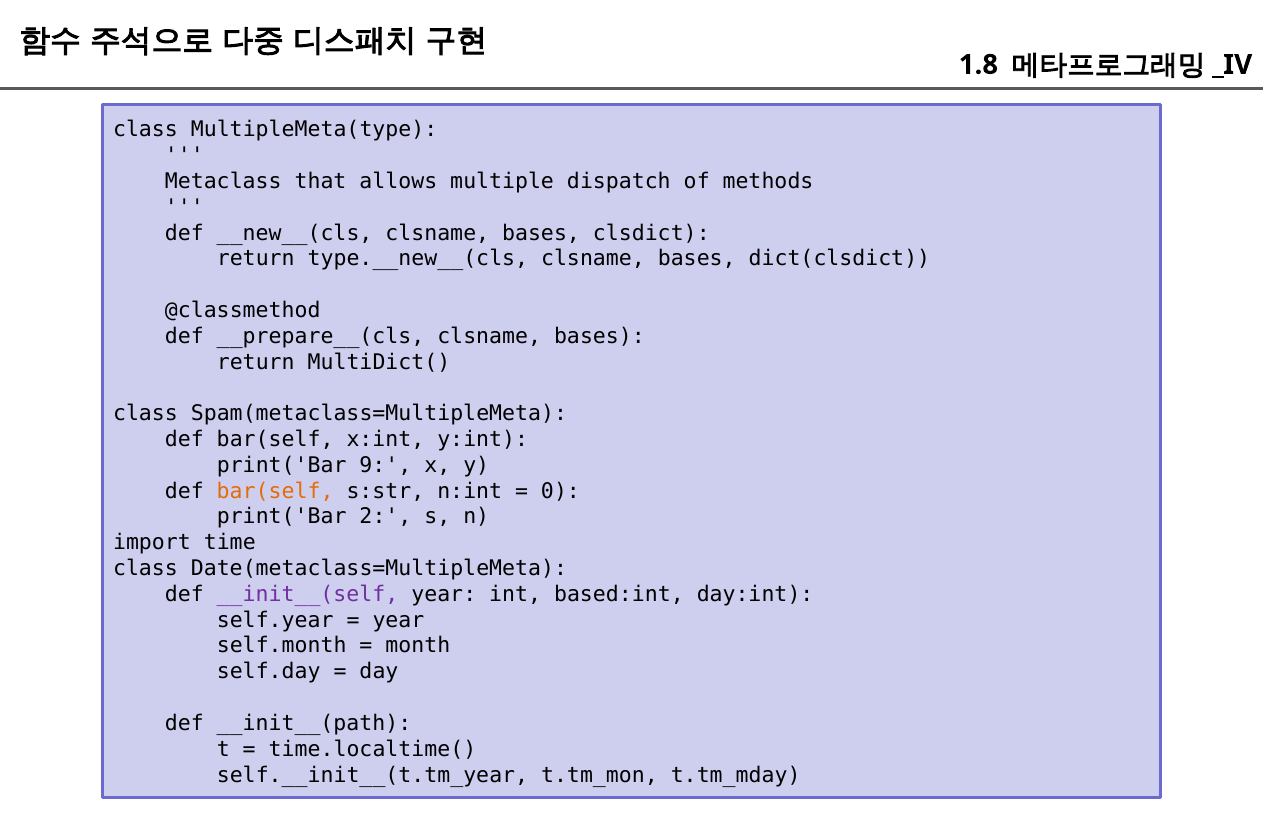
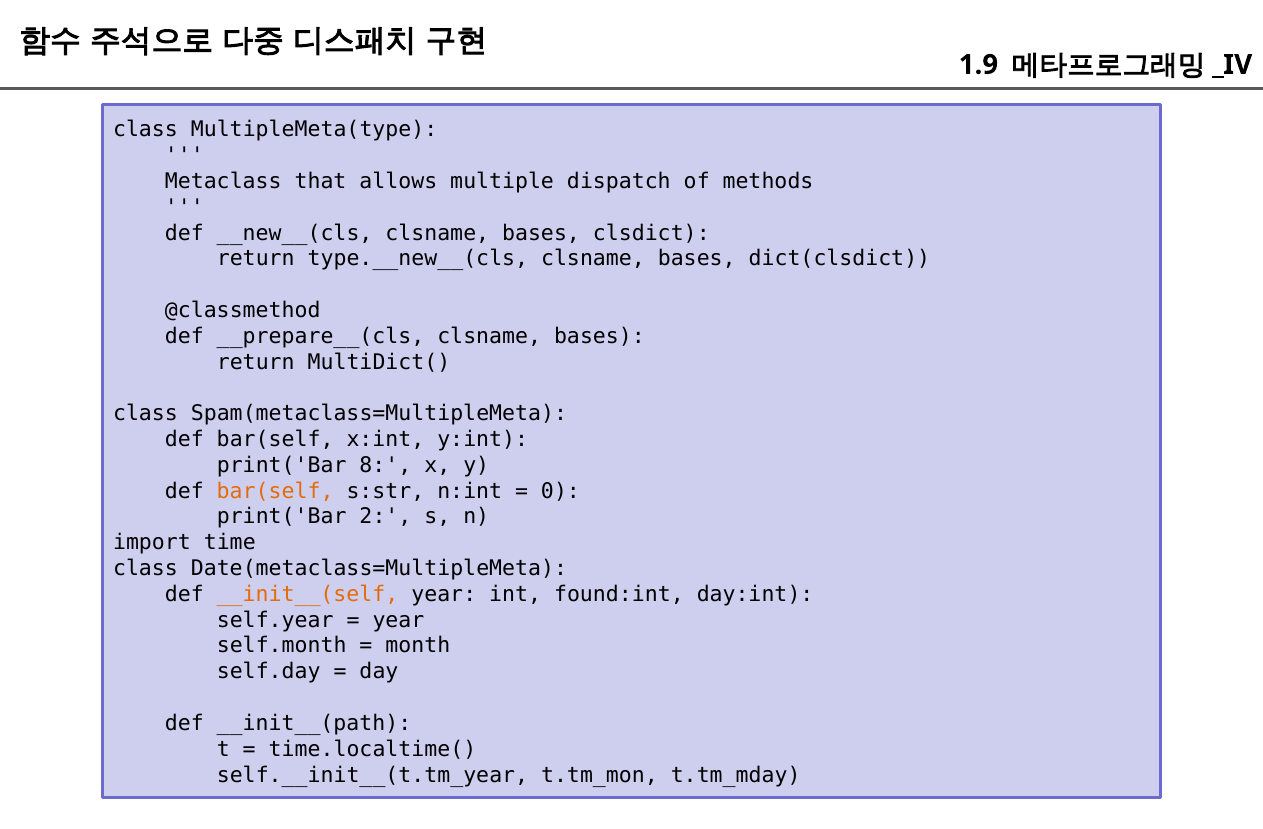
1.8: 1.8 -> 1.9
9: 9 -> 8
__init__(self colour: purple -> orange
based:int: based:int -> found:int
